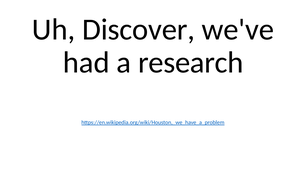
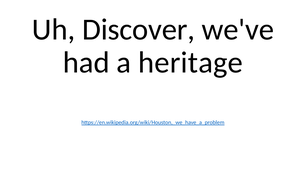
research: research -> heritage
